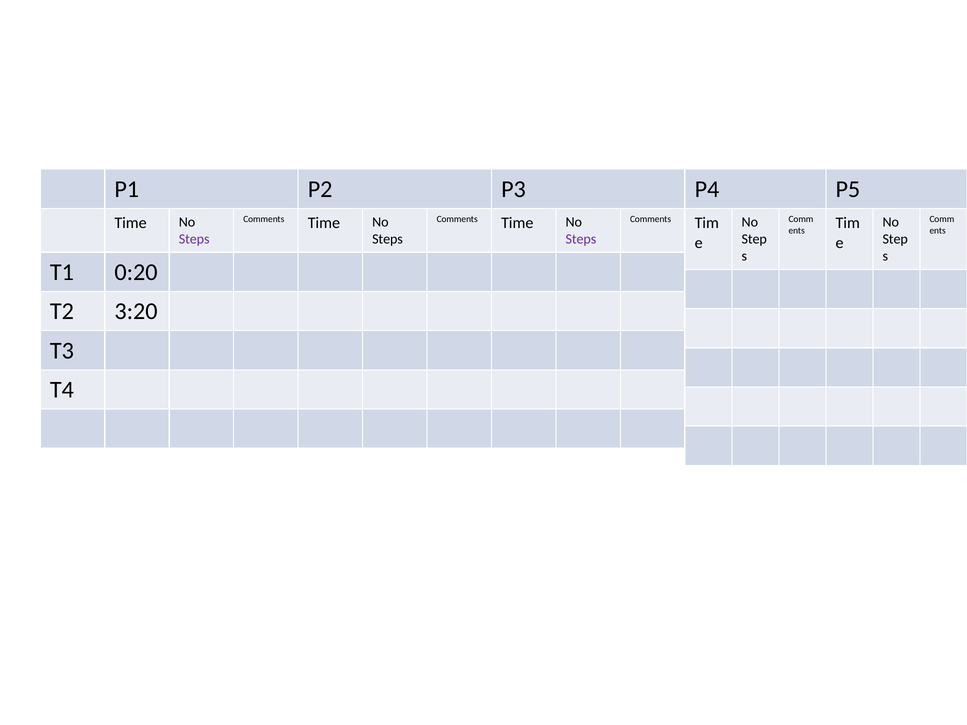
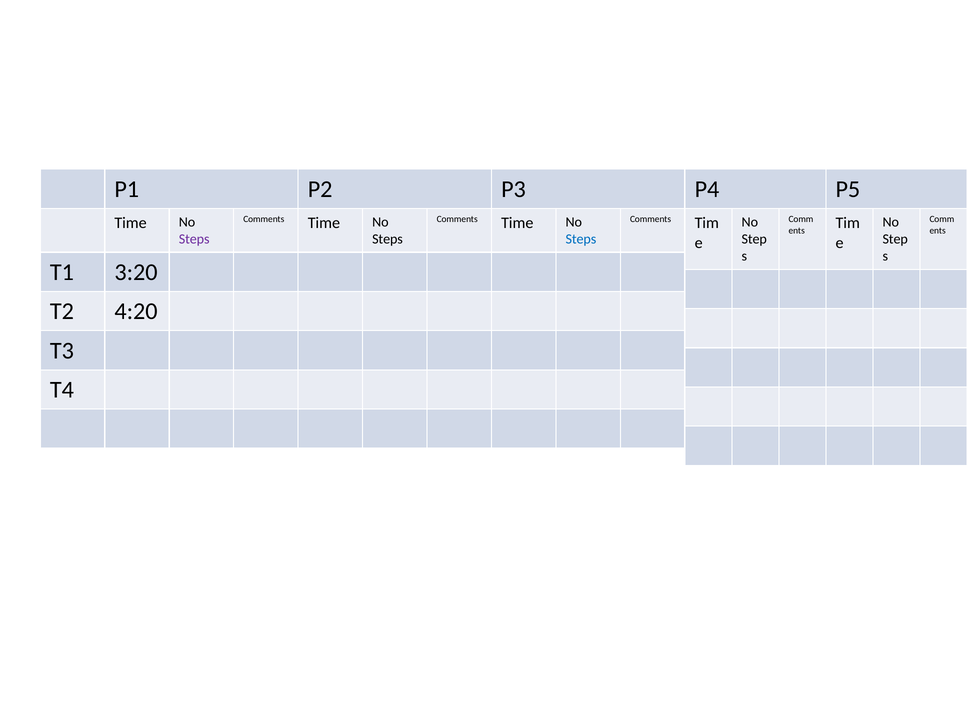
Steps at (581, 239) colour: purple -> blue
0:20: 0:20 -> 3:20
3:20: 3:20 -> 4:20
